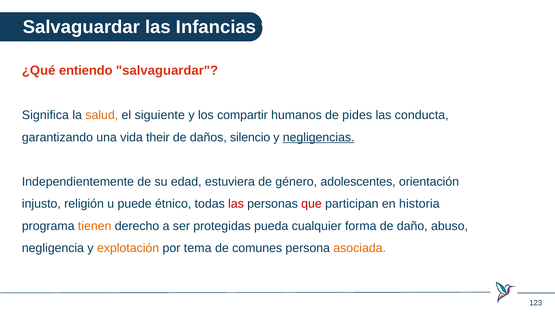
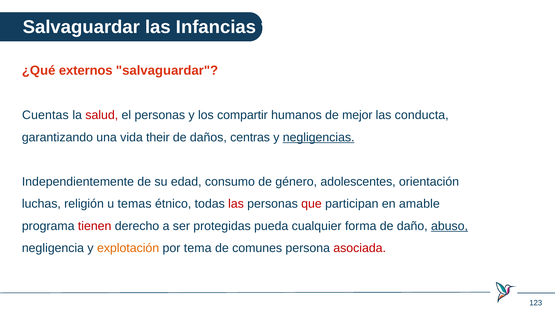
entiendo: entiendo -> externos
Significa: Significa -> Cuentas
salud colour: orange -> red
el siguiente: siguiente -> personas
pides: pides -> mejor
silencio: silencio -> centras
estuviera: estuviera -> consumo
injusto: injusto -> luchas
puede: puede -> temas
historia: historia -> amable
tienen colour: orange -> red
abuso underline: none -> present
asociada colour: orange -> red
